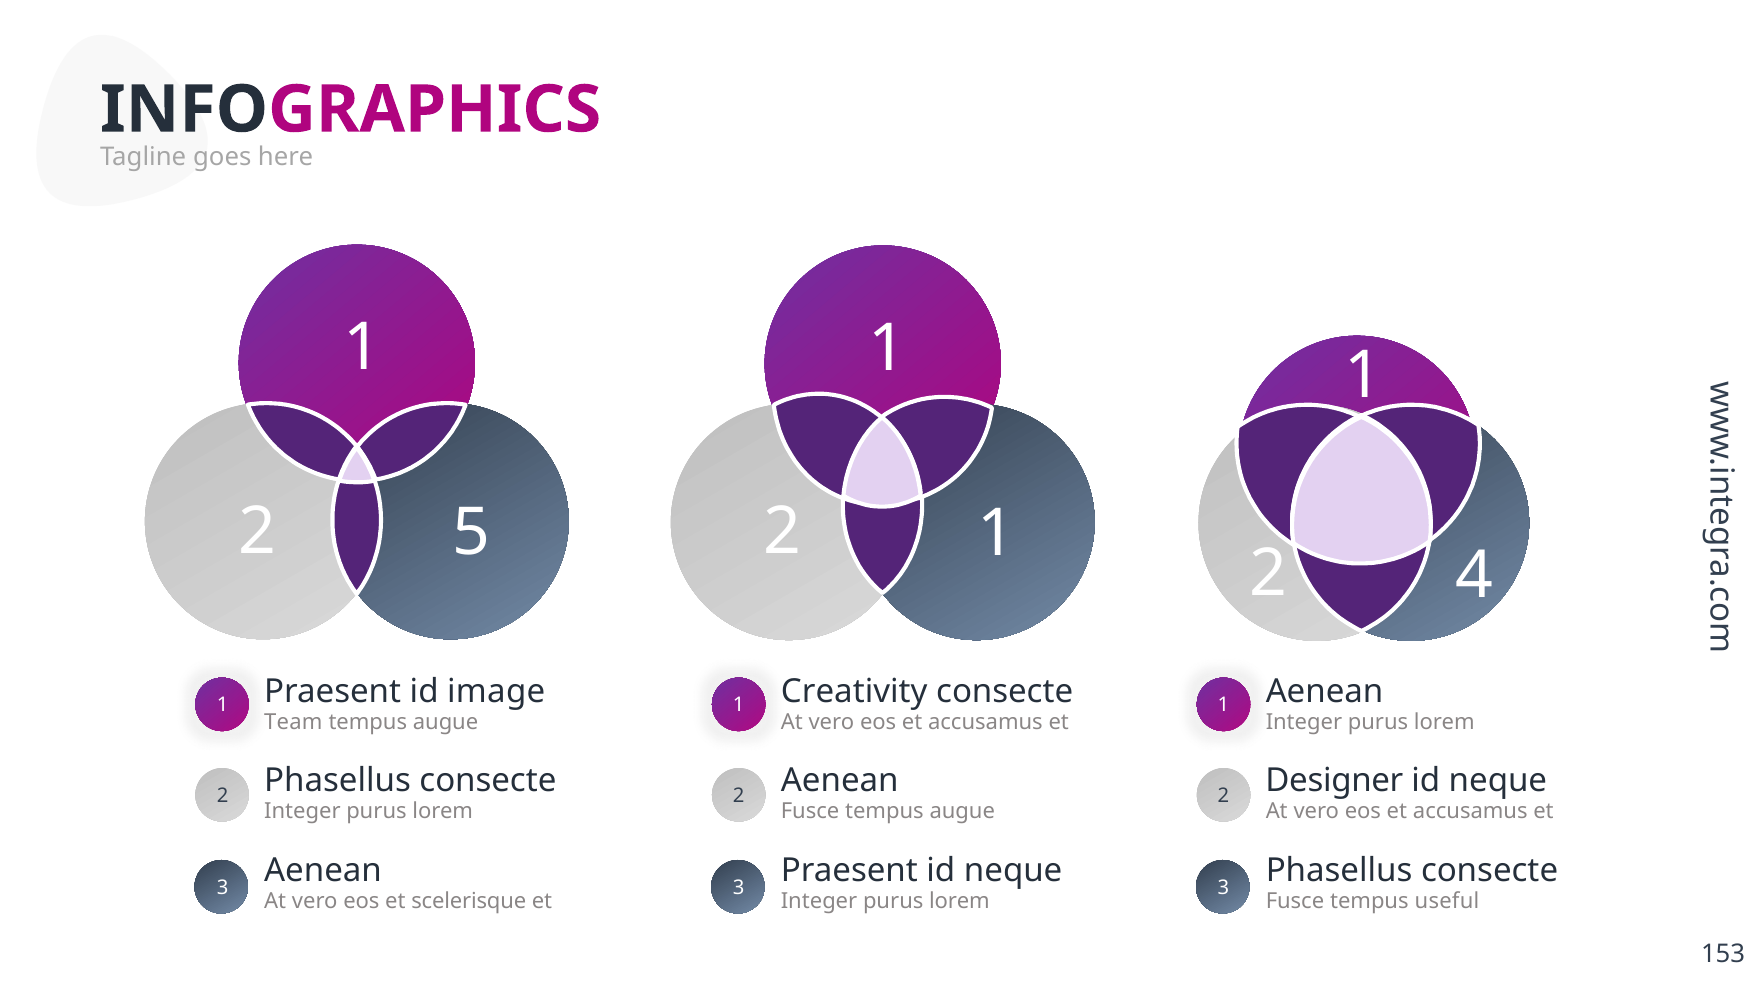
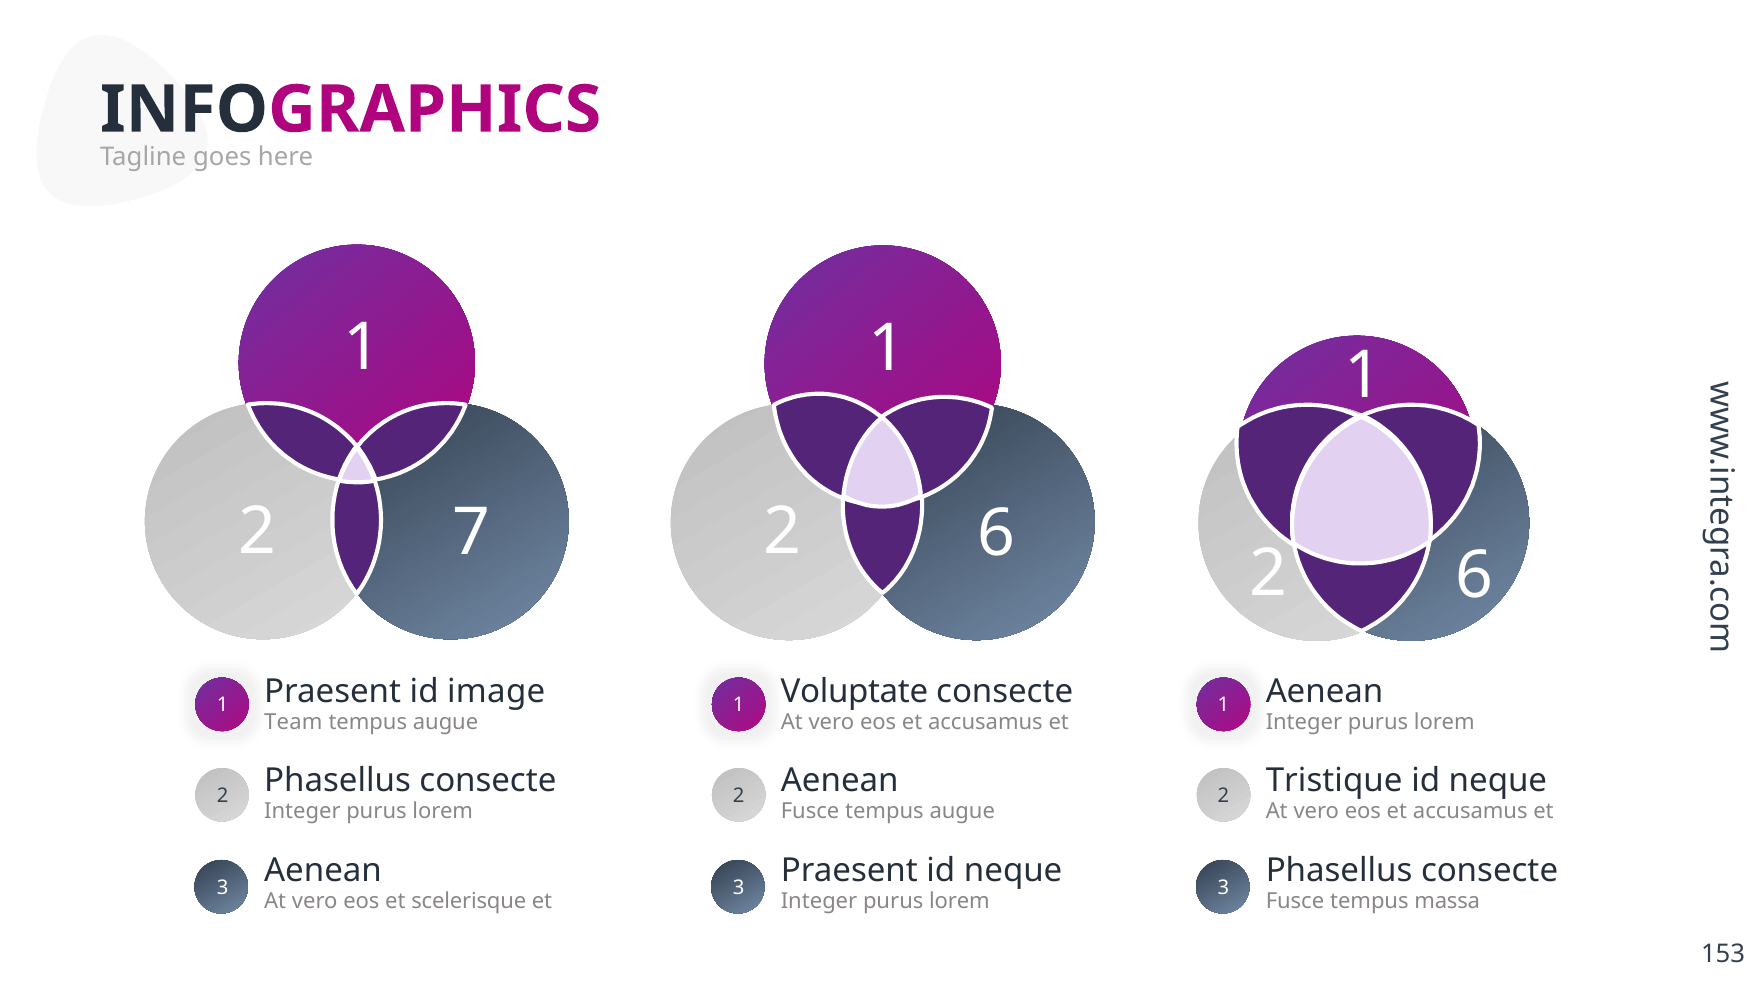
5: 5 -> 7
1 at (997, 534): 1 -> 6
4 at (1474, 576): 4 -> 6
Creativity: Creativity -> Voluptate
Designer: Designer -> Tristique
useful: useful -> massa
